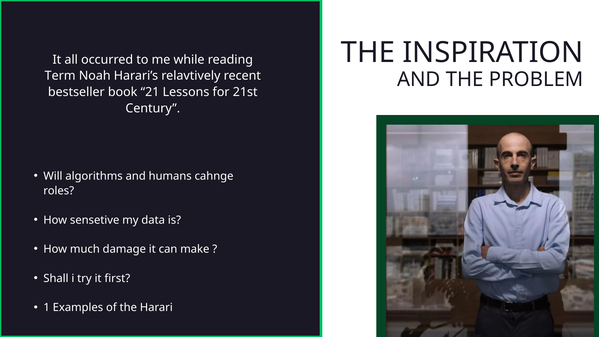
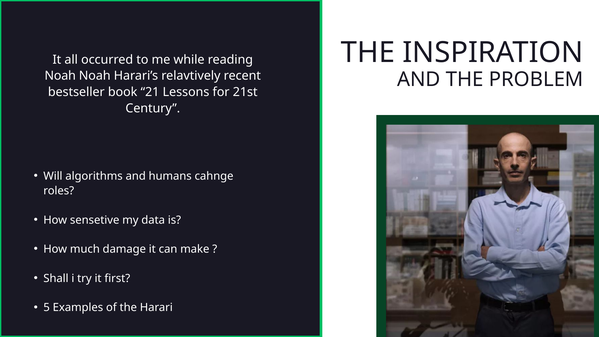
Term at (60, 76): Term -> Noah
1: 1 -> 5
